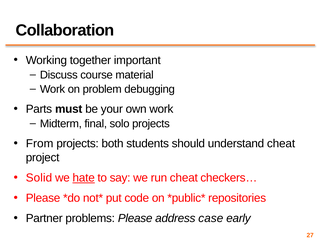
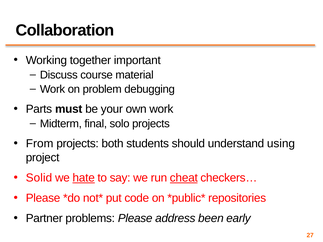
understand cheat: cheat -> using
cheat at (184, 178) underline: none -> present
case: case -> been
